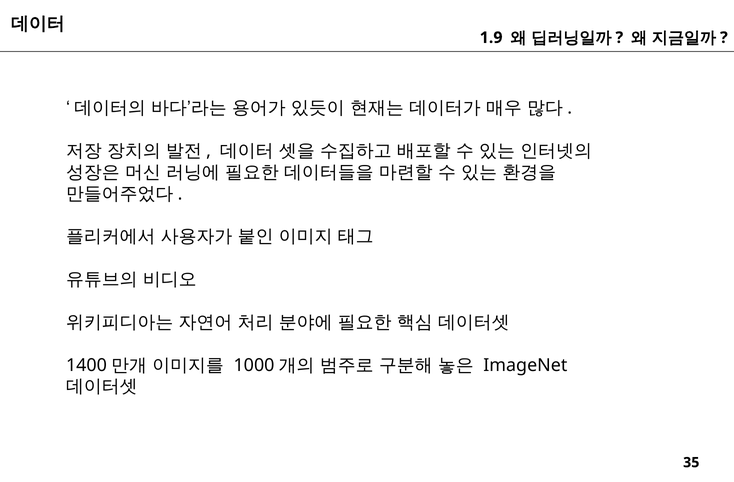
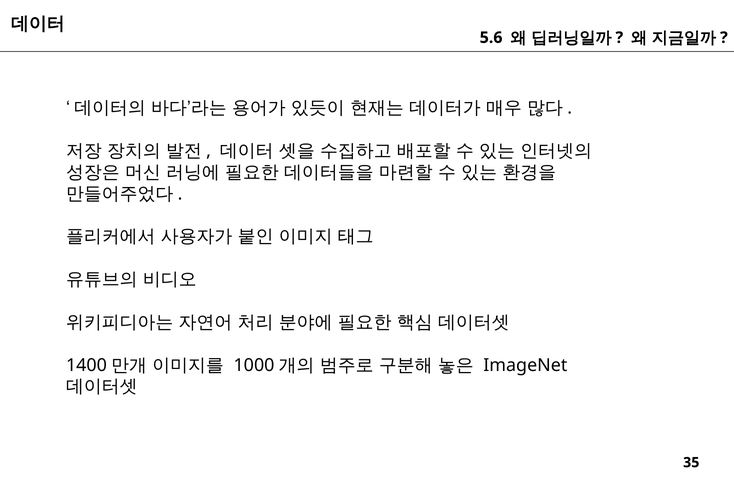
1.9: 1.9 -> 5.6
